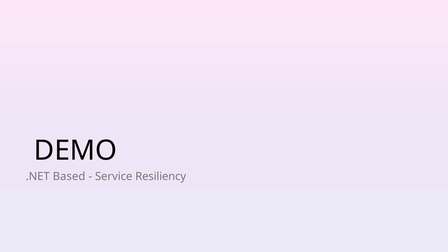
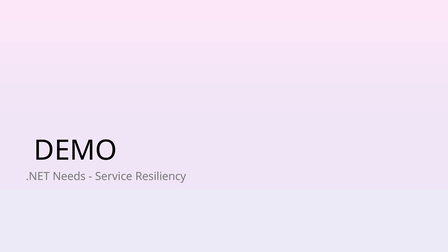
Based: Based -> Needs
